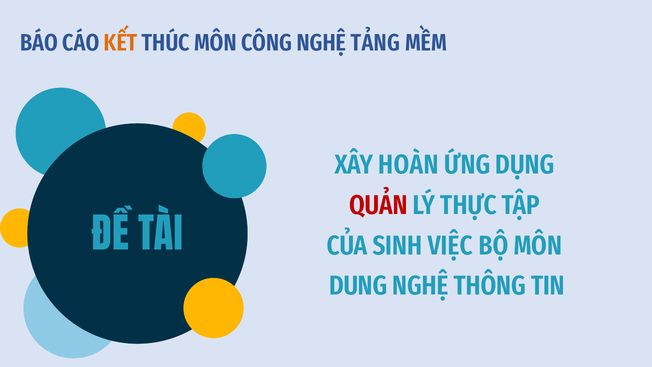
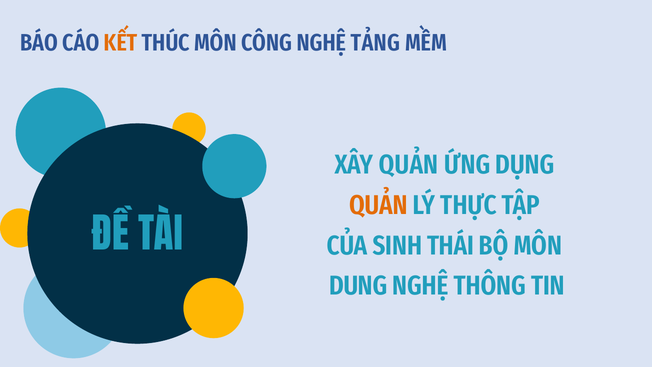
XÂY HOÀN: HOÀN -> QUẢN
QUẢN at (379, 205) colour: red -> orange
VIỆC: VIỆC -> THÁI
